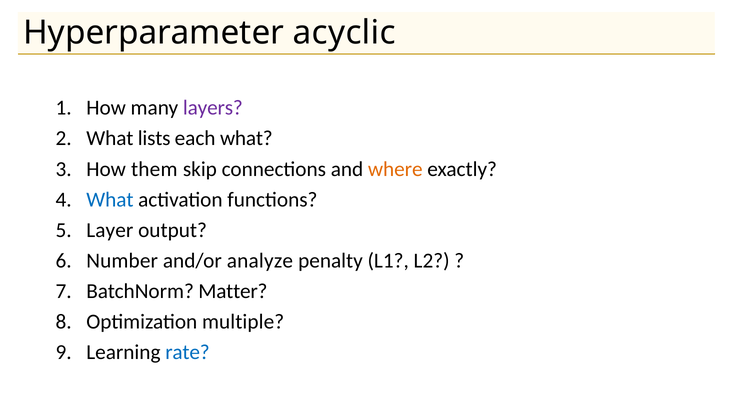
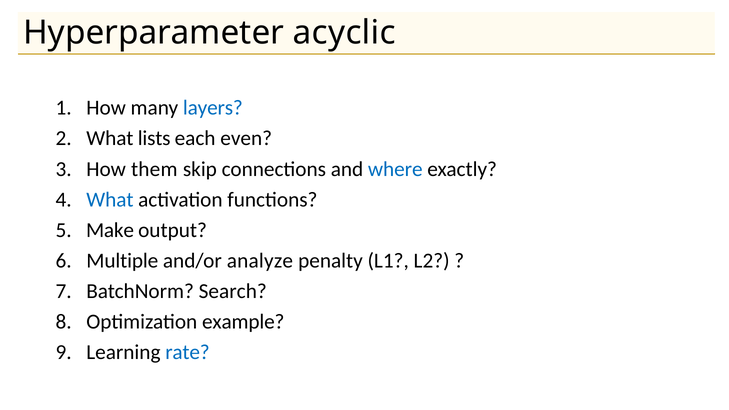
layers colour: purple -> blue
each what: what -> even
where colour: orange -> blue
Layer: Layer -> Make
Number: Number -> Multiple
Matter: Matter -> Search
multiple: multiple -> example
